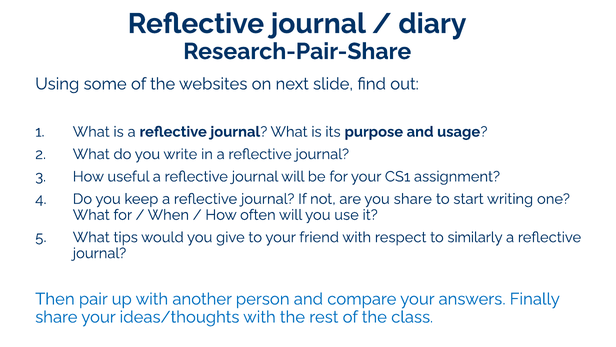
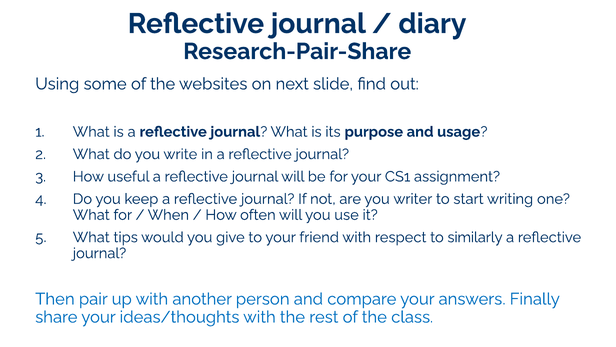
you share: share -> writer
